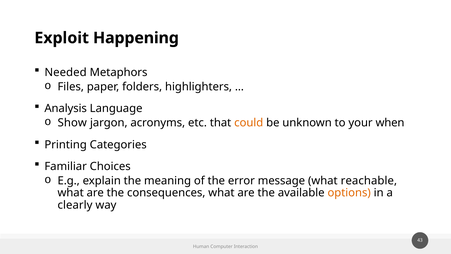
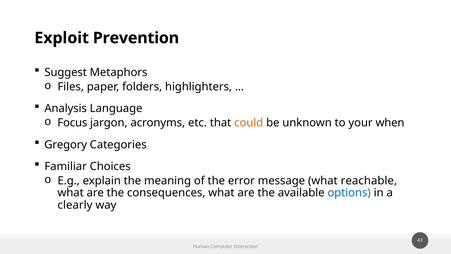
Happening: Happening -> Prevention
Needed: Needed -> Suggest
Show: Show -> Focus
Printing: Printing -> Gregory
options colour: orange -> blue
